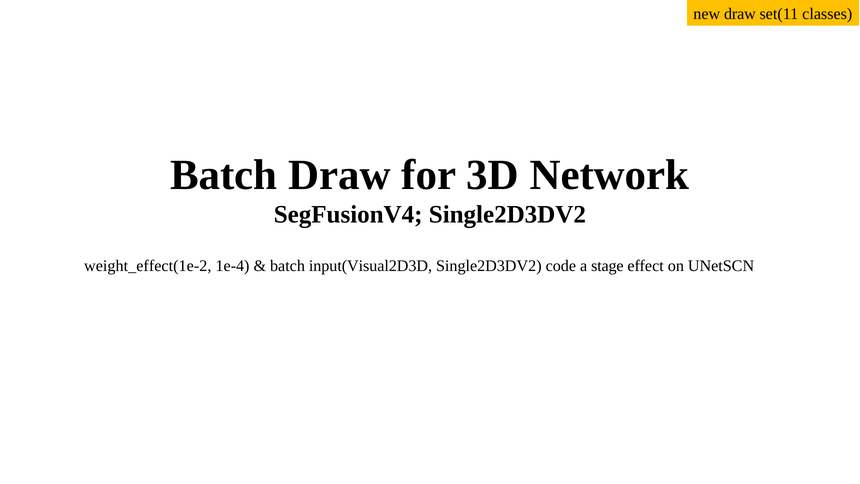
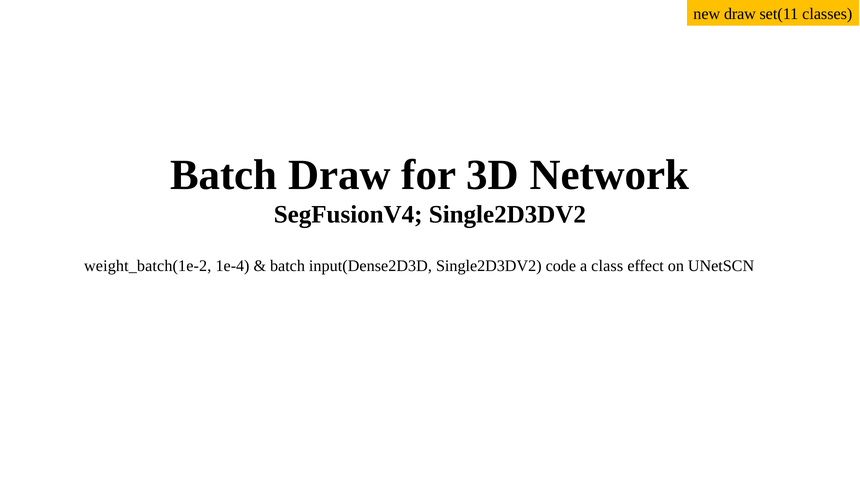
weight_effect(1e-2: weight_effect(1e-2 -> weight_batch(1e-2
input(Visual2D3D: input(Visual2D3D -> input(Dense2D3D
stage: stage -> class
